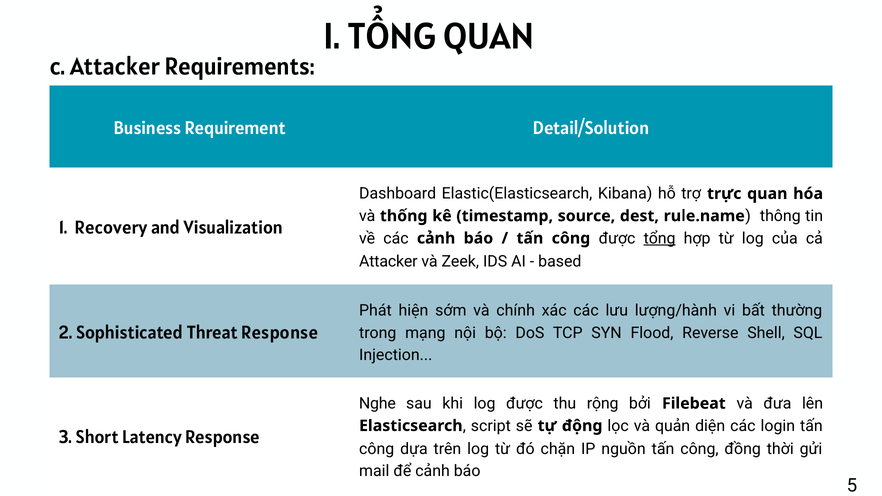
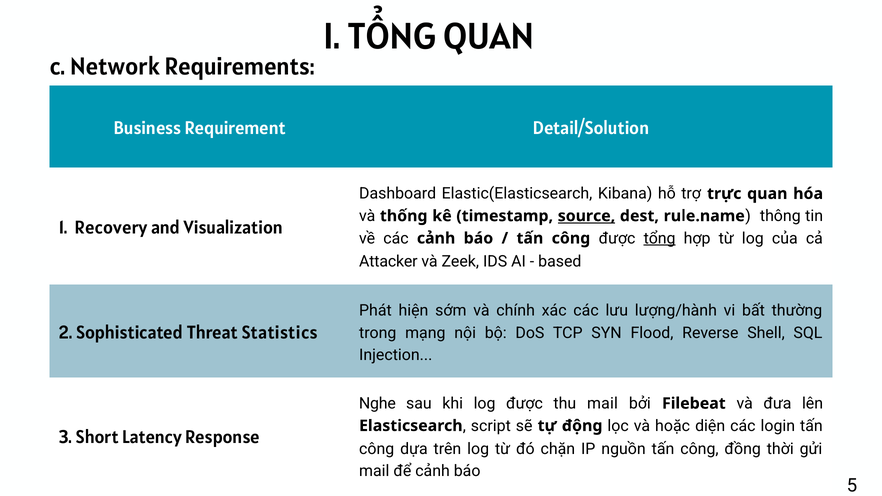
c Attacker: Attacker -> Network
source underline: none -> present
Threat Response: Response -> Statistics
thu rộng: rộng -> mail
quản: quản -> hoặc
